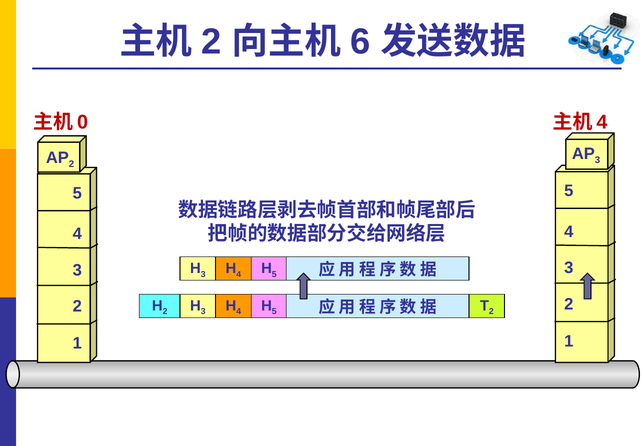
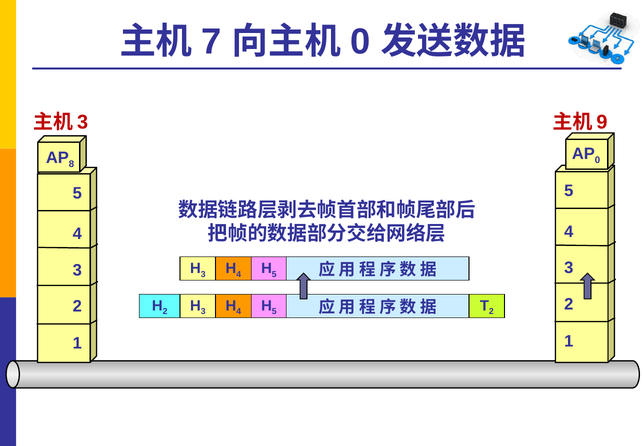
2 at (212, 42): 2 -> 7
6 at (360, 42): 6 -> 0
0 at (83, 122): 0 -> 3
4 at (602, 122): 4 -> 9
3 at (597, 160): 3 -> 0
2 at (71, 164): 2 -> 8
